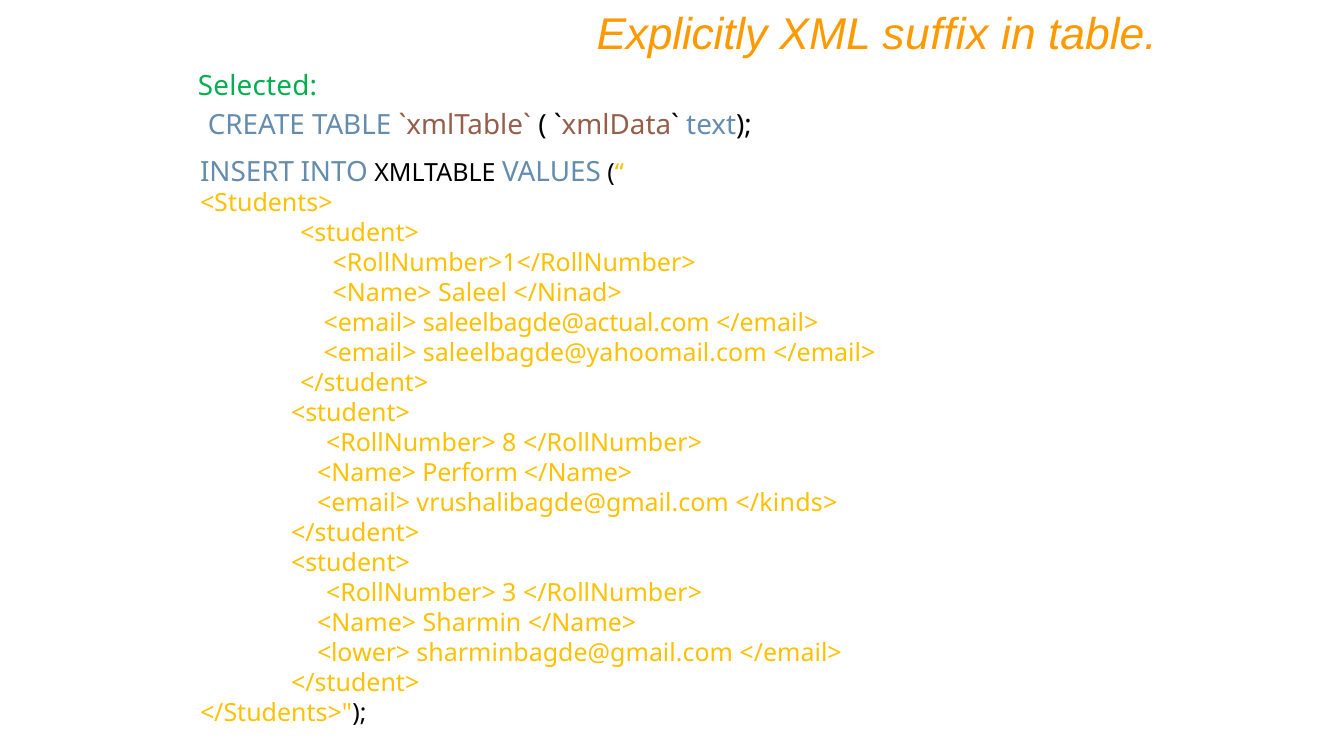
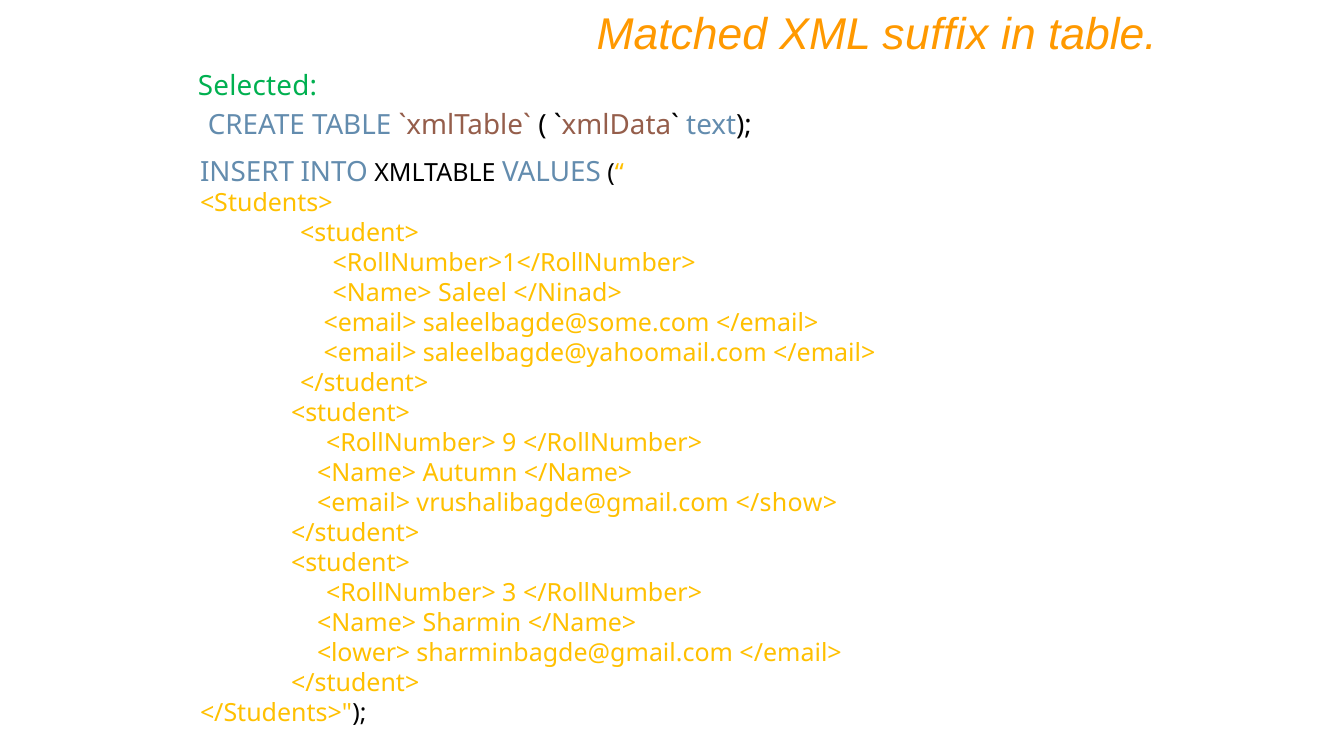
Explicitly: Explicitly -> Matched
saleelbagde@actual.com: saleelbagde@actual.com -> saleelbagde@some.com
8: 8 -> 9
Perform: Perform -> Autumn
</kinds>: </kinds> -> </show>
